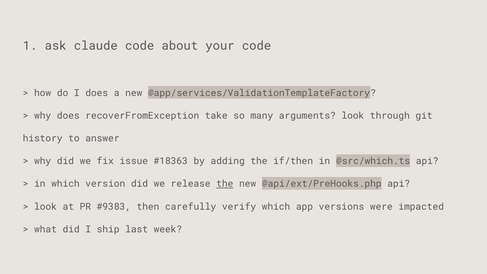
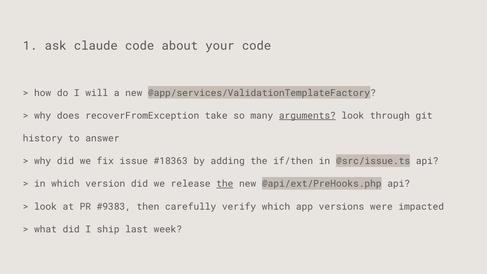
I does: does -> will
arguments underline: none -> present
@src/which.ts: @src/which.ts -> @src/issue.ts
